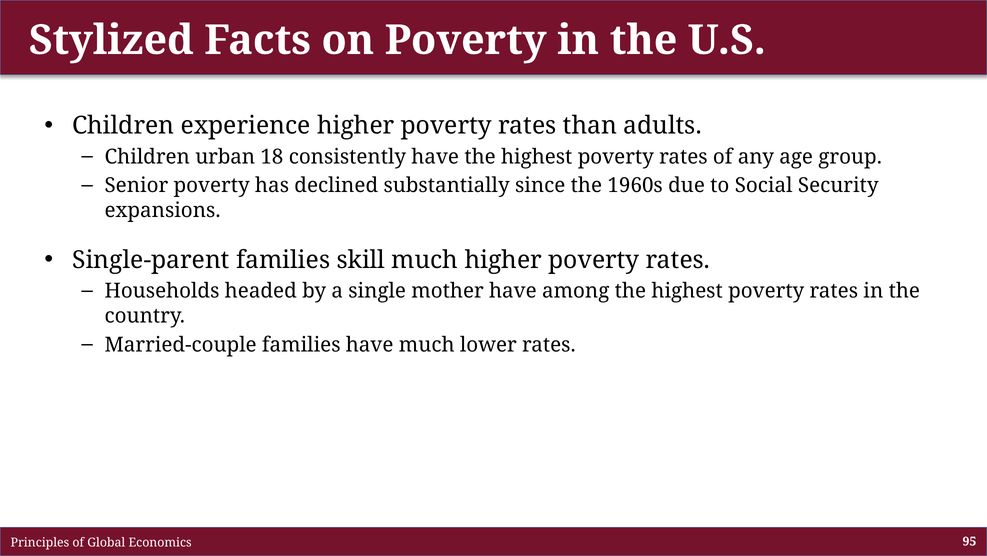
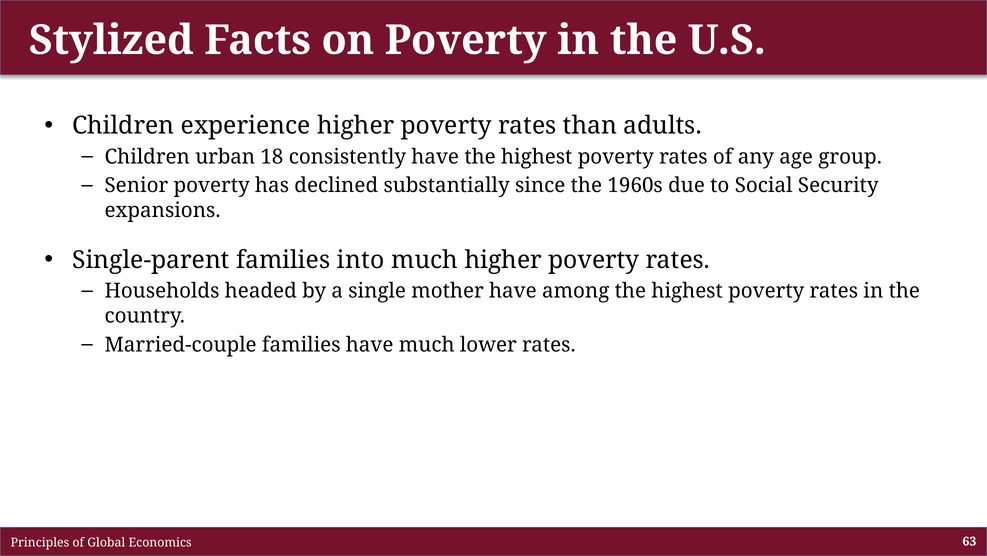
skill: skill -> into
95: 95 -> 63
